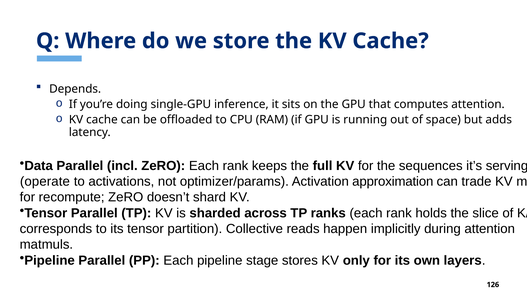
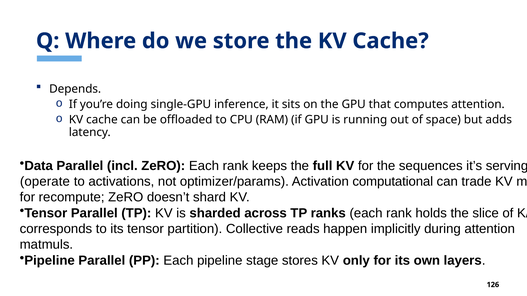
approximation: approximation -> computational
